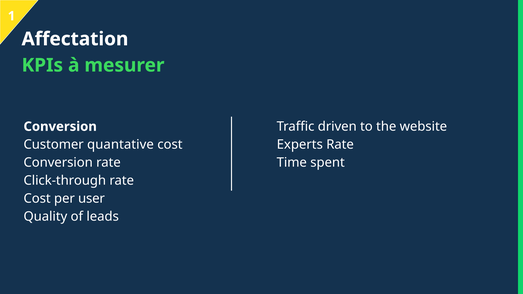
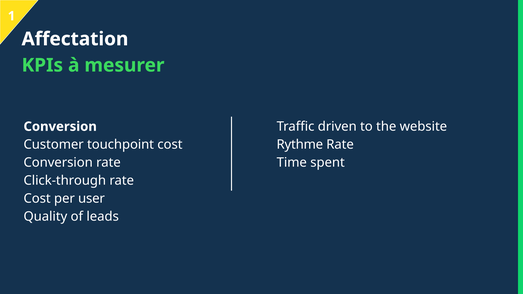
quantative: quantative -> touchpoint
Experts: Experts -> Rythme
